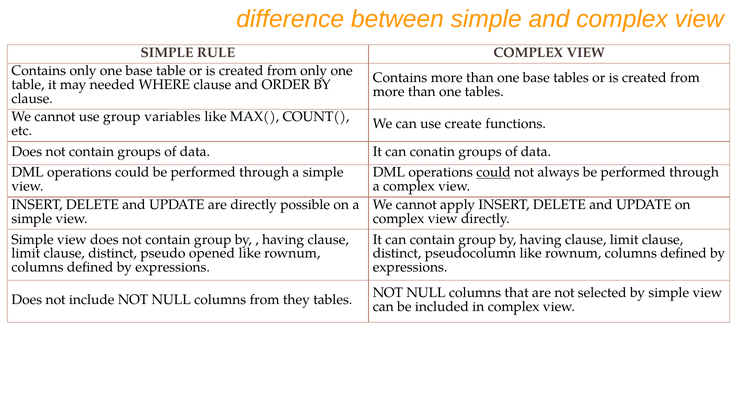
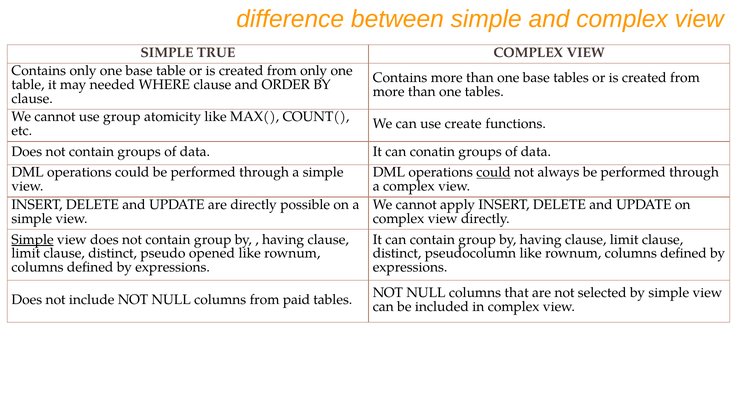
RULE: RULE -> TRUE
variables: variables -> atomicity
Simple at (33, 239) underline: none -> present
they: they -> paid
